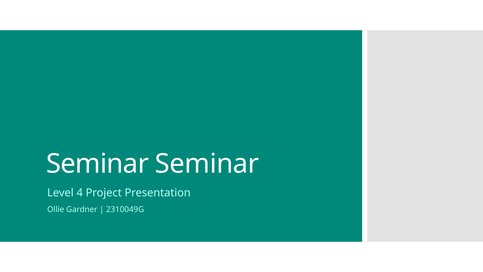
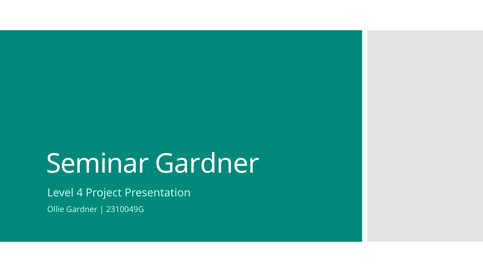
Seminar Seminar: Seminar -> Gardner
